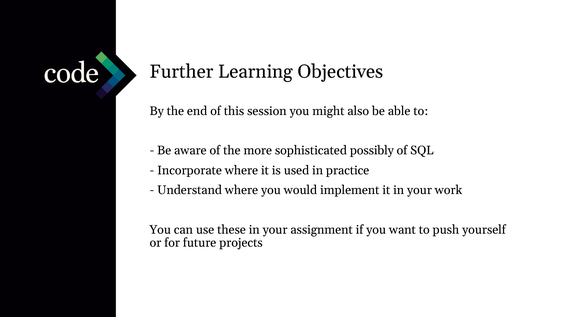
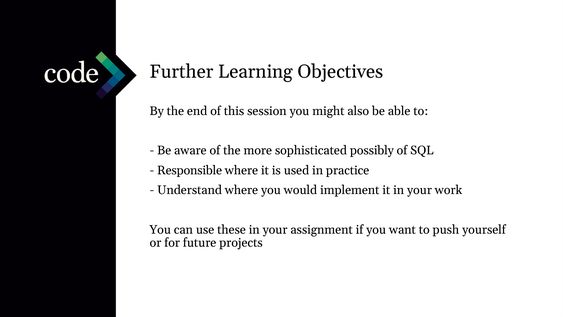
Incorporate: Incorporate -> Responsible
